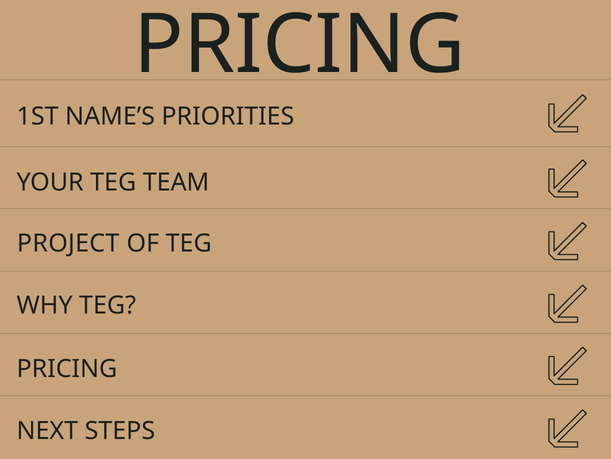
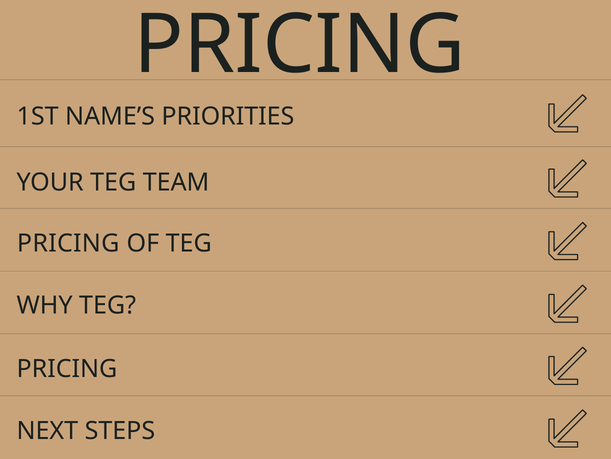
PROJECT at (68, 243): PROJECT -> PRICING
